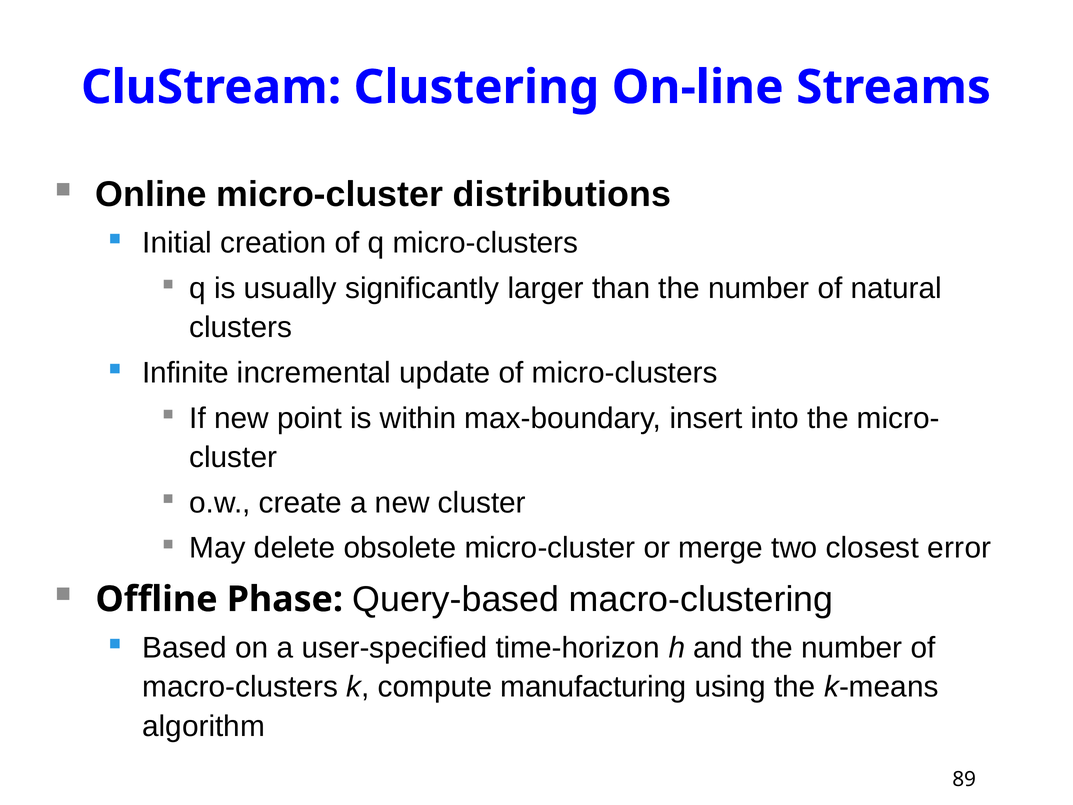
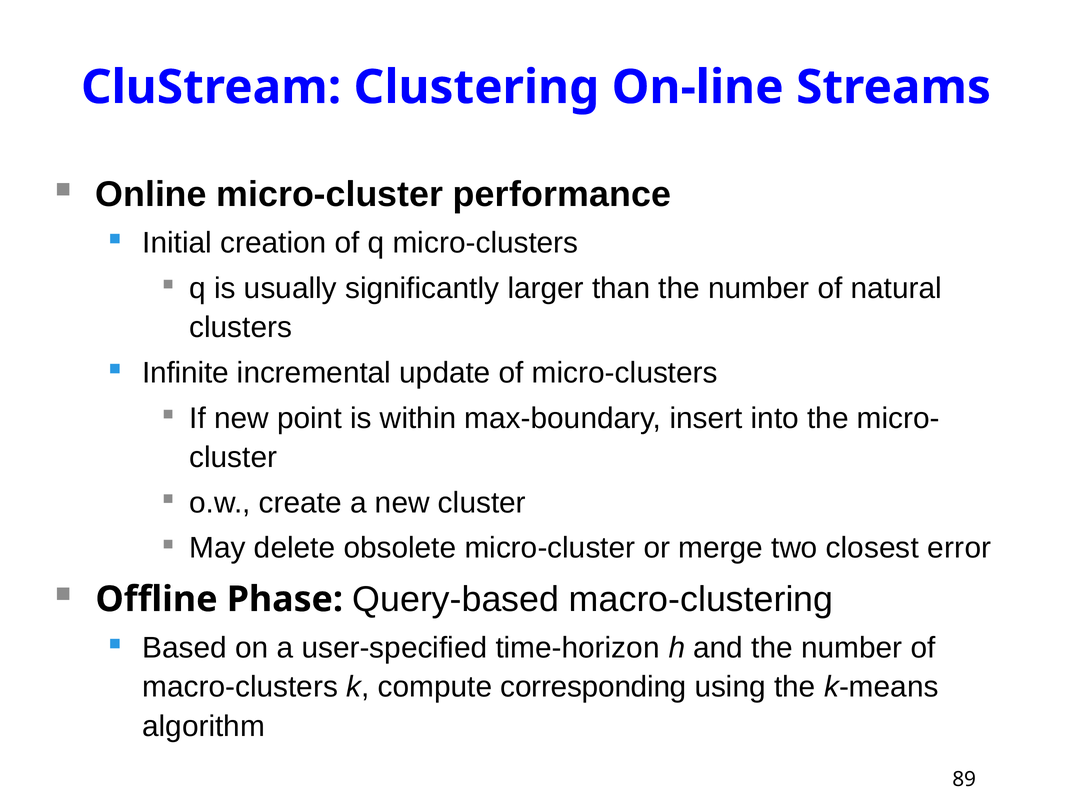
distributions: distributions -> performance
manufacturing: manufacturing -> corresponding
